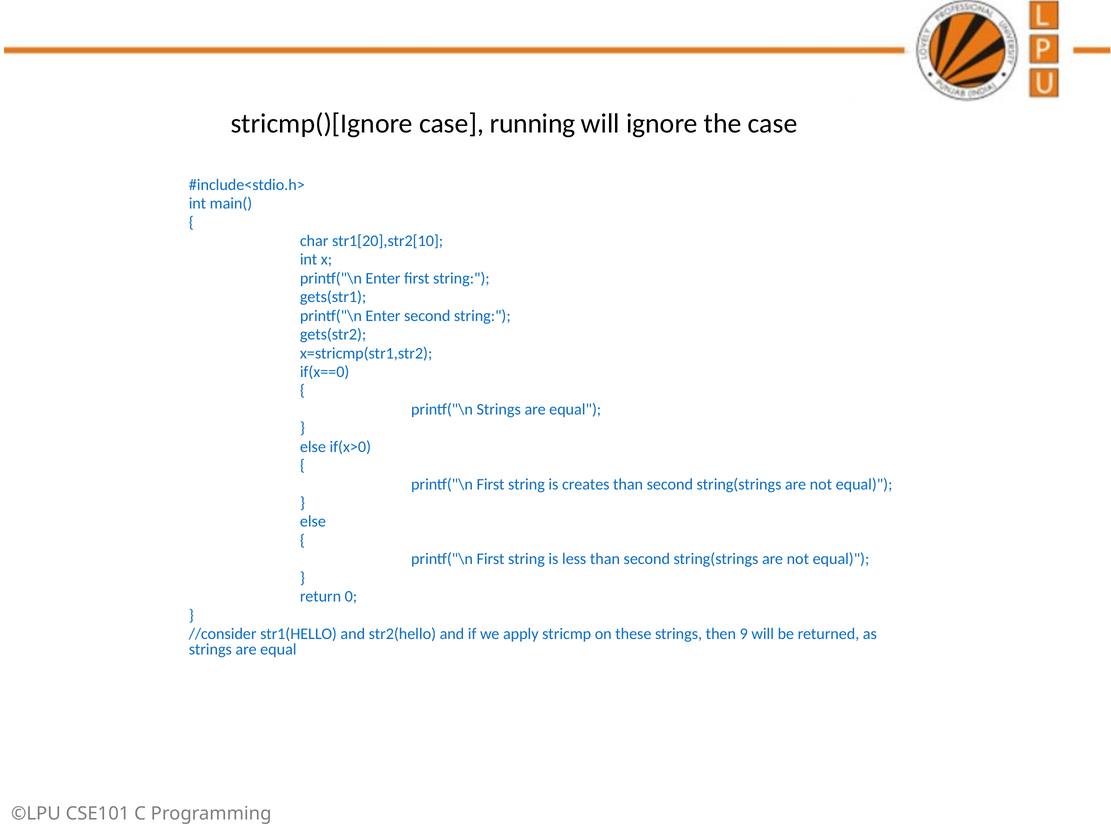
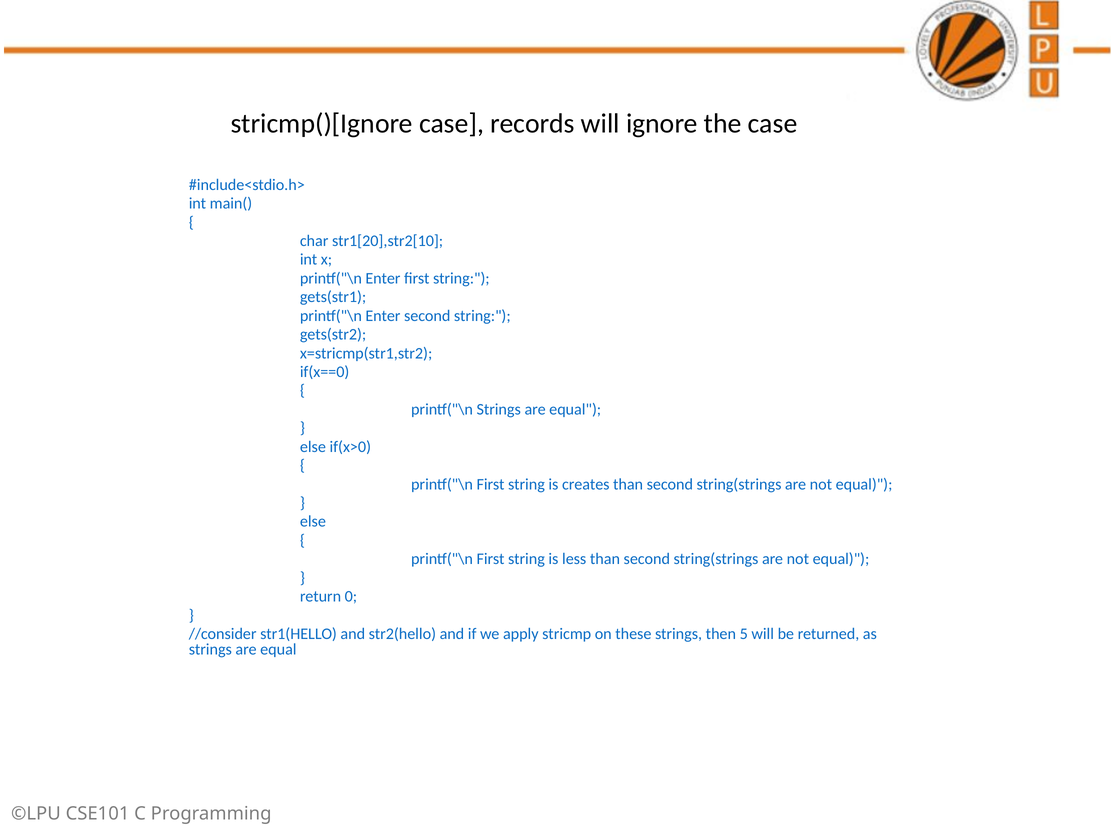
running: running -> records
9: 9 -> 5
